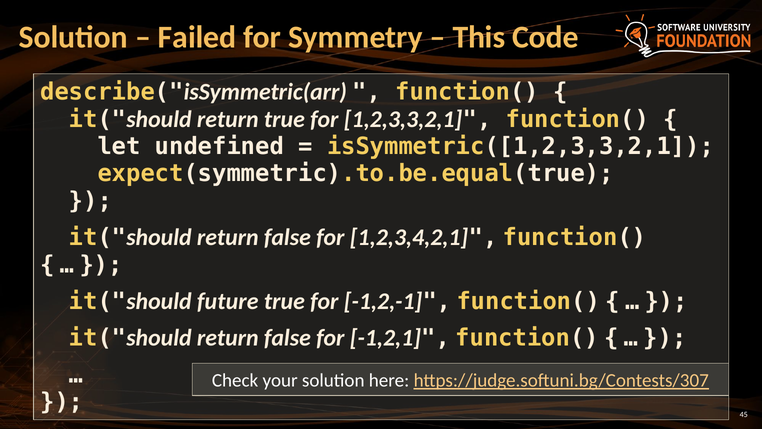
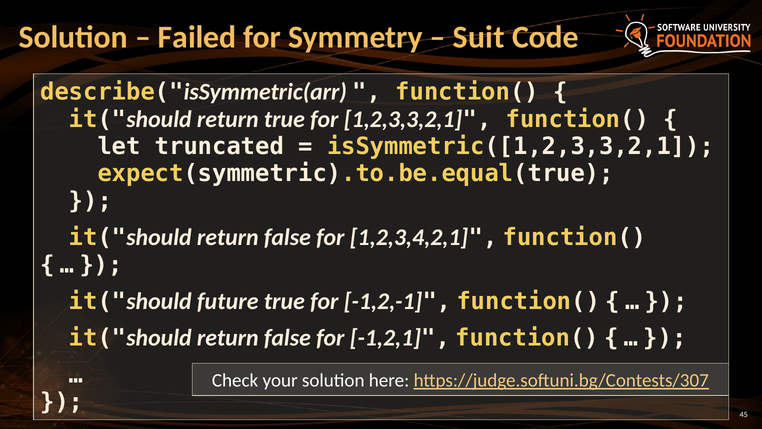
This: This -> Suit
undefined: undefined -> truncated
